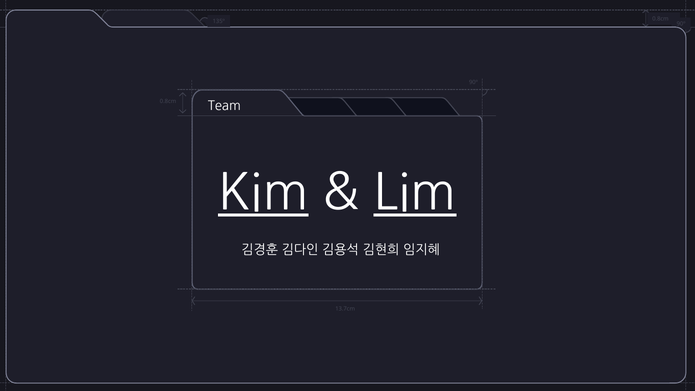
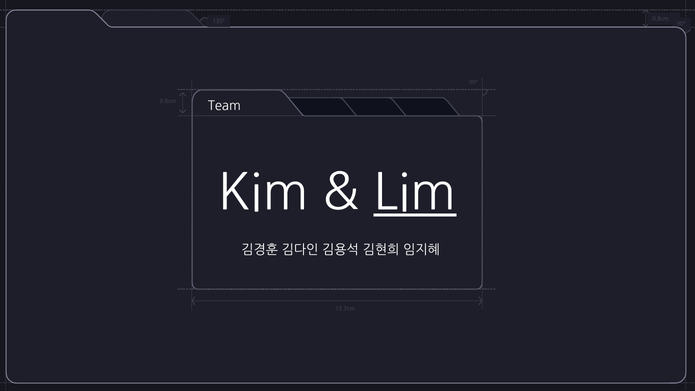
Kim underline: present -> none
